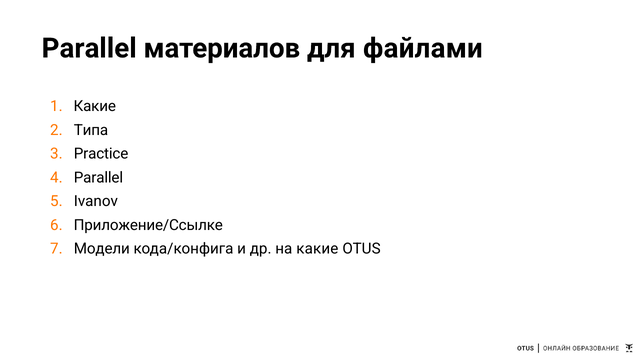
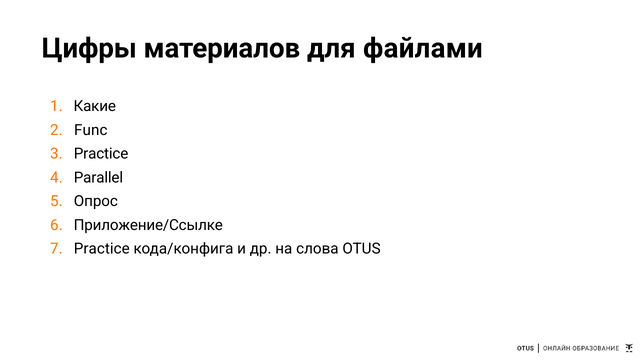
Parallel at (89, 48): Parallel -> Цифры
Типа: Типа -> Func
Ivanov: Ivanov -> Опрос
Модели at (102, 249): Модели -> Practice
на какие: какие -> слова
